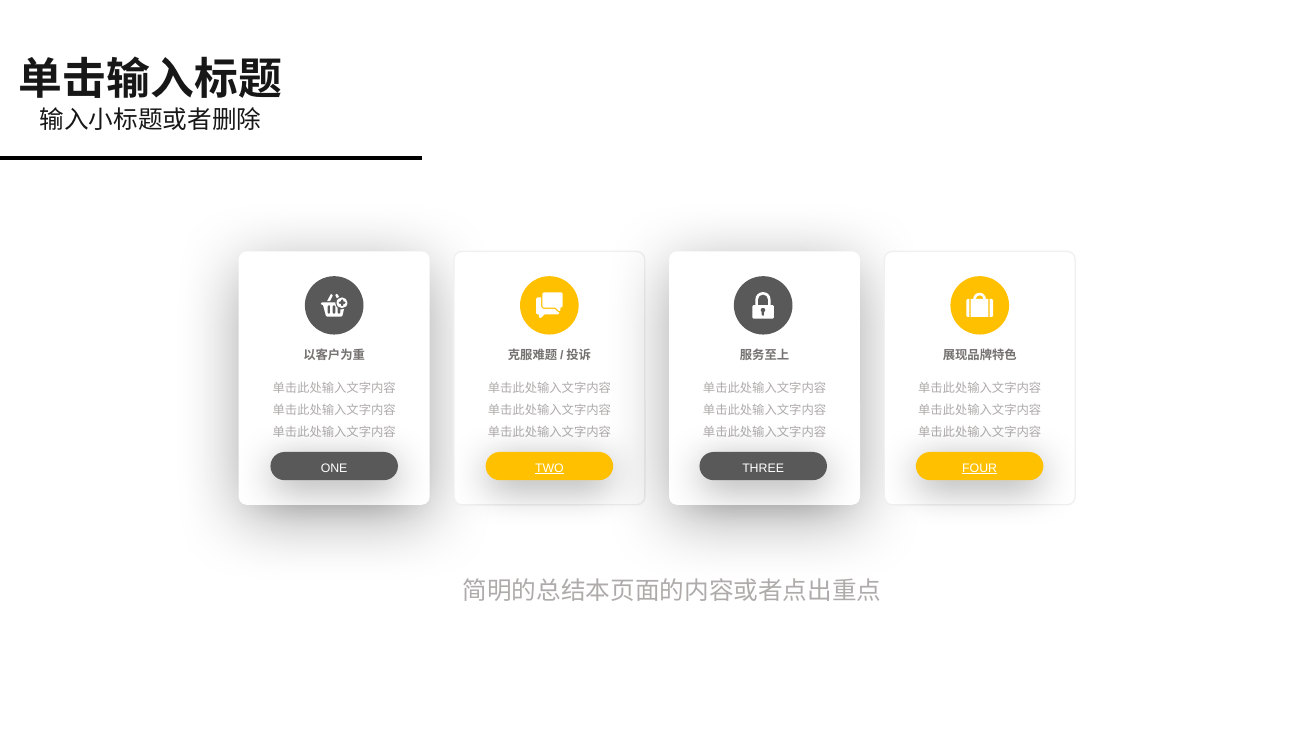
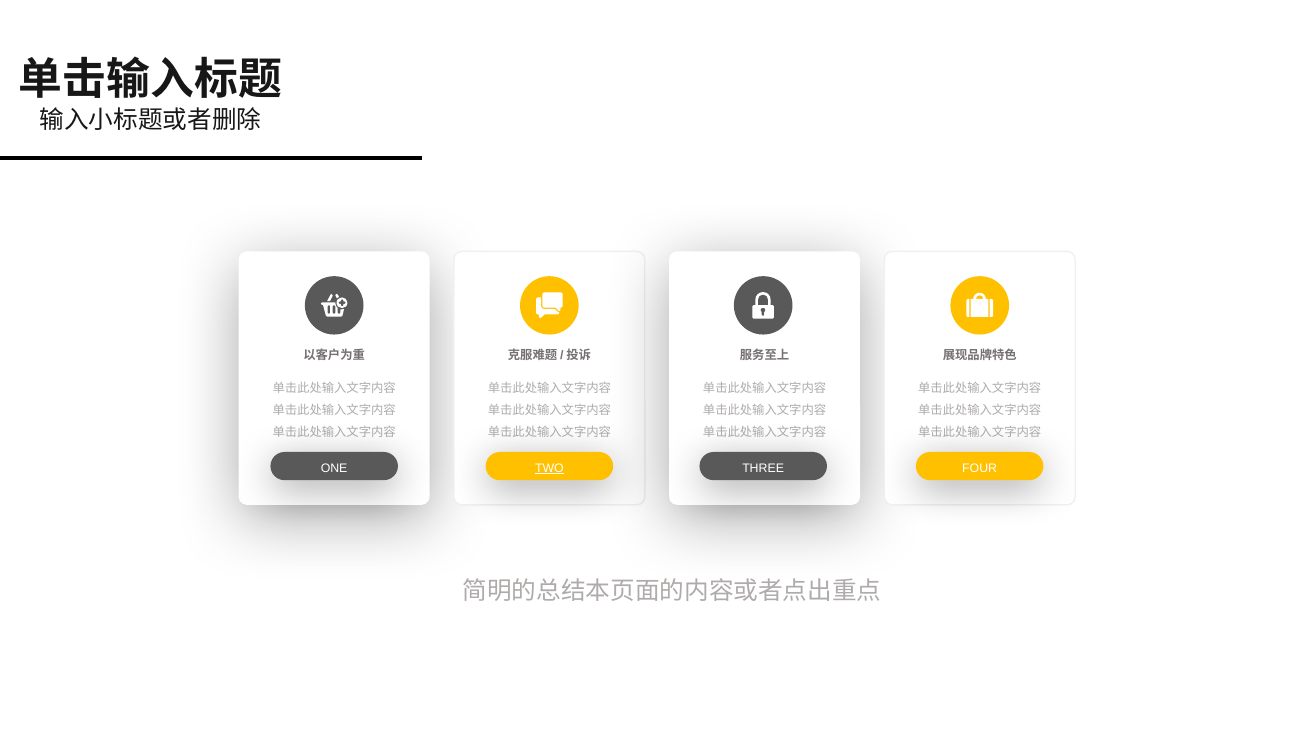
FOUR underline: present -> none
